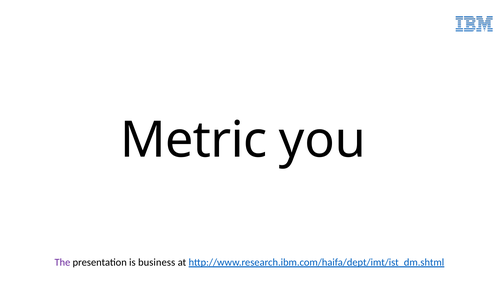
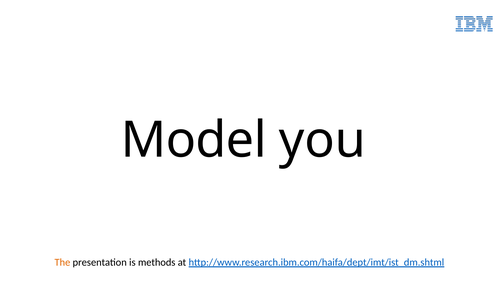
Metric: Metric -> Model
The colour: purple -> orange
business: business -> methods
